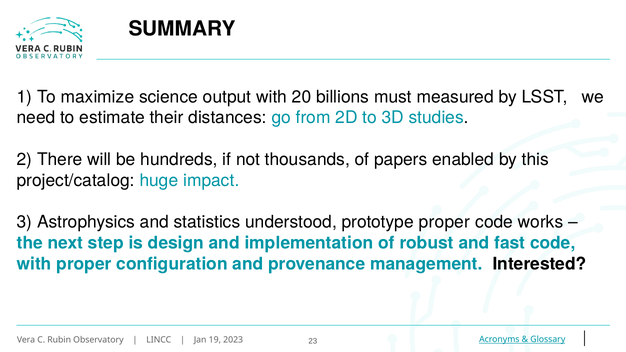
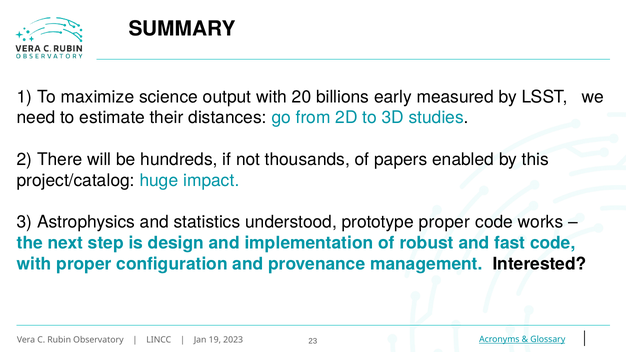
must: must -> early
